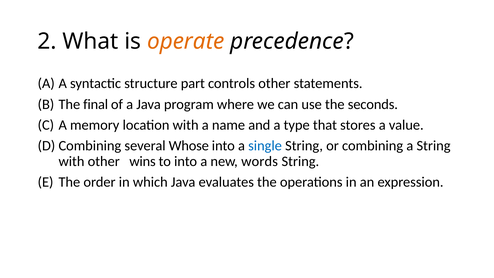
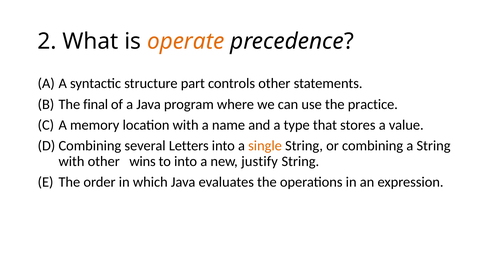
seconds: seconds -> practice
Whose: Whose -> Letters
single colour: blue -> orange
words: words -> justify
